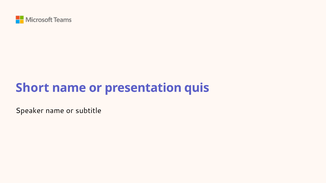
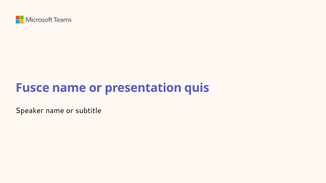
Short: Short -> Fusce
